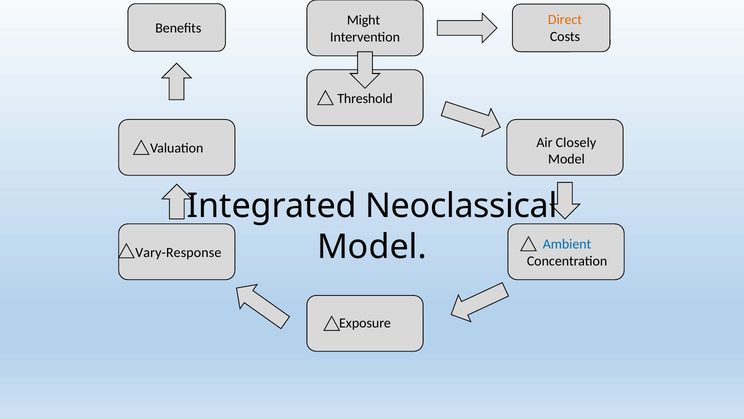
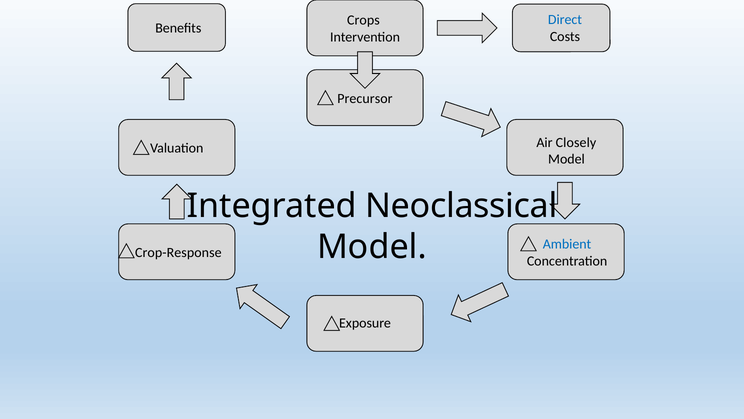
Direct colour: orange -> blue
Might: Might -> Crops
Threshold: Threshold -> Precursor
Vary-Response: Vary-Response -> Crop-Response
